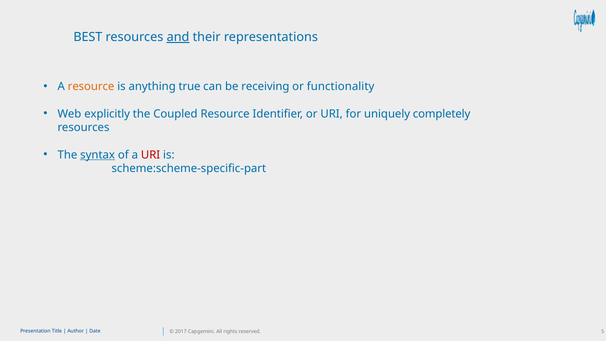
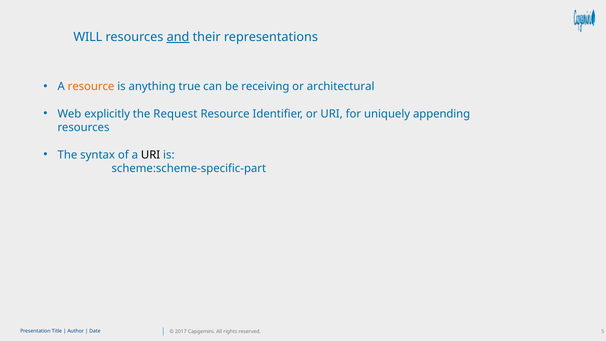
BEST: BEST -> WILL
functionality: functionality -> architectural
Coupled: Coupled -> Request
completely: completely -> appending
syntax underline: present -> none
URI at (151, 155) colour: red -> black
